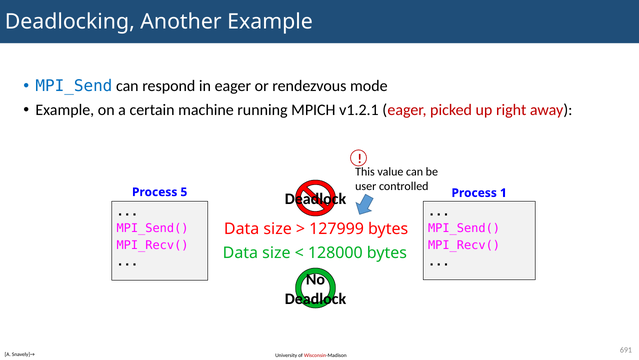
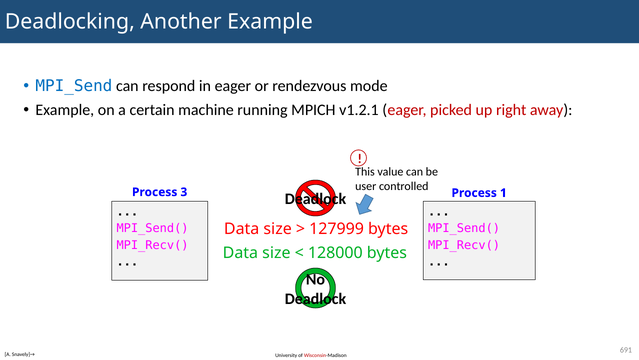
5: 5 -> 3
